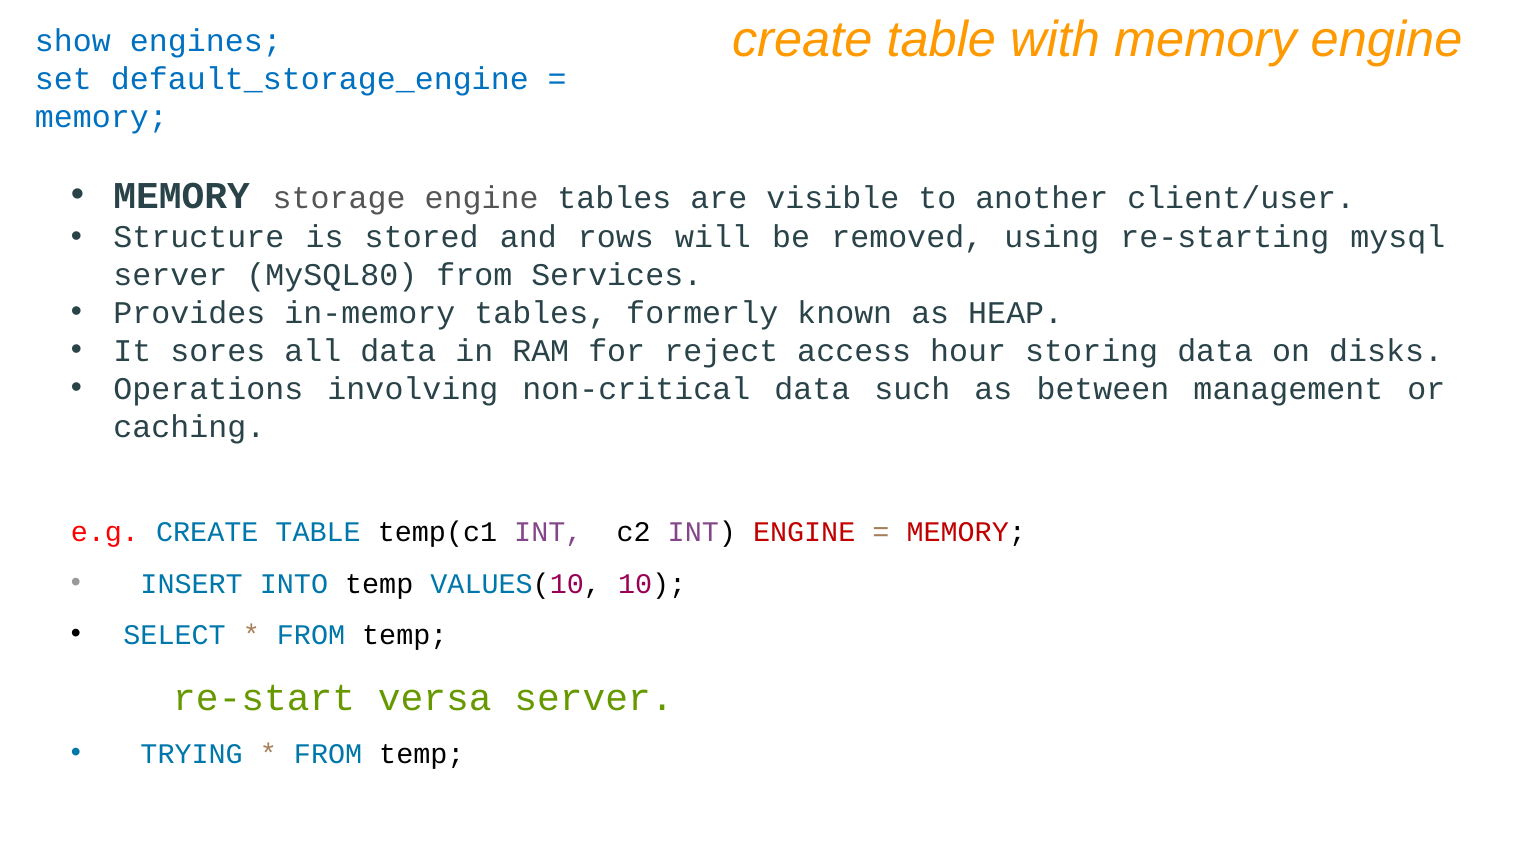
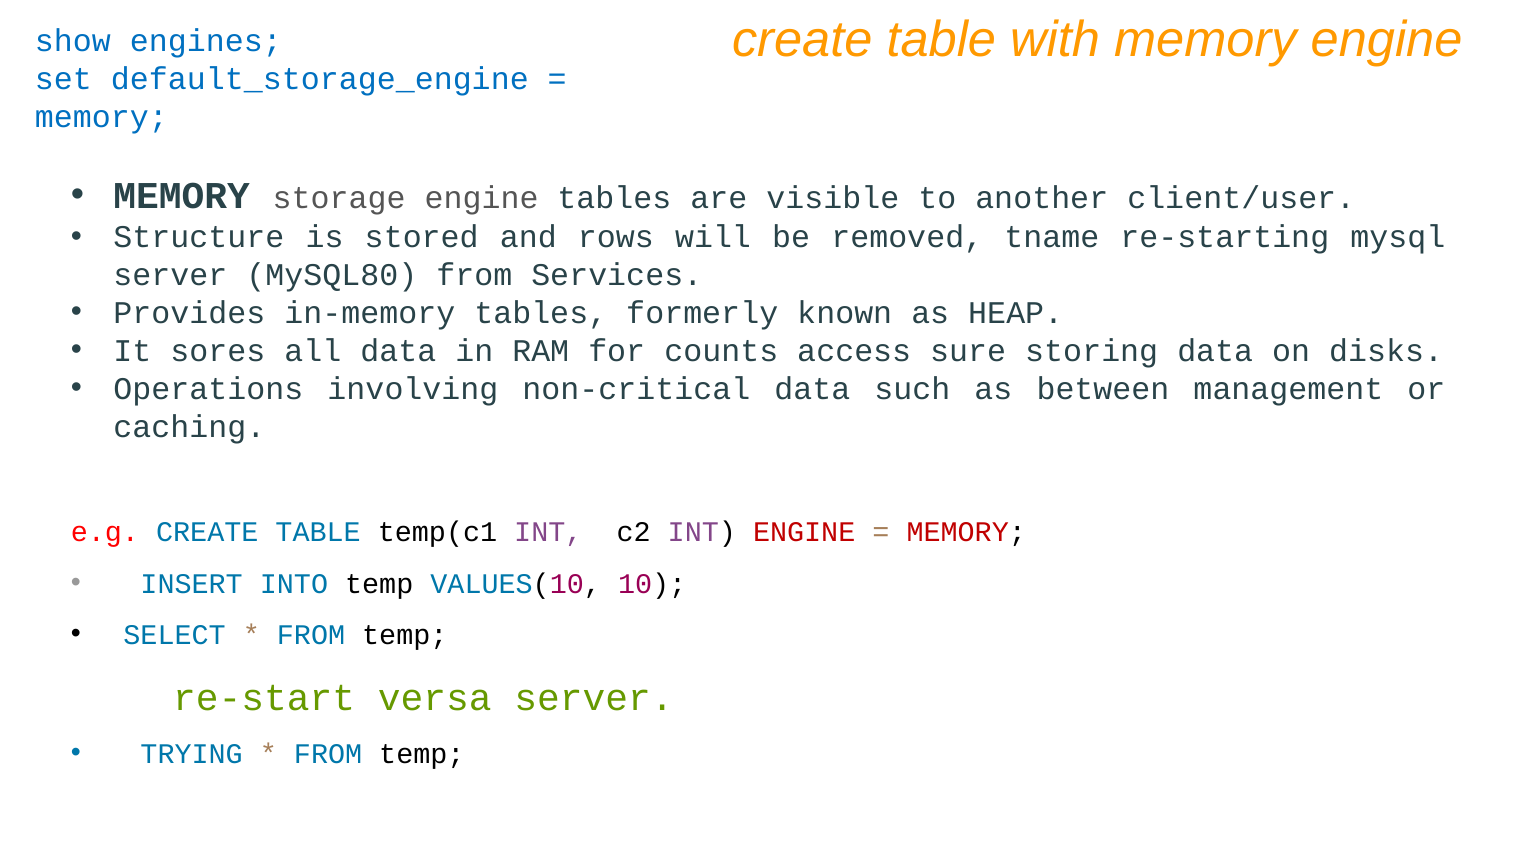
using: using -> tname
reject: reject -> counts
hour: hour -> sure
